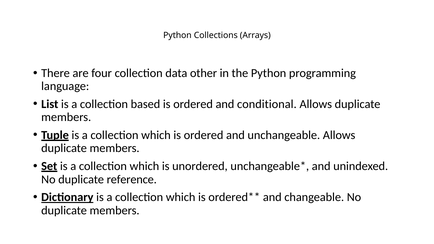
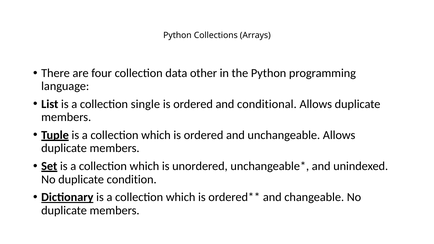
based: based -> single
reference: reference -> condition
